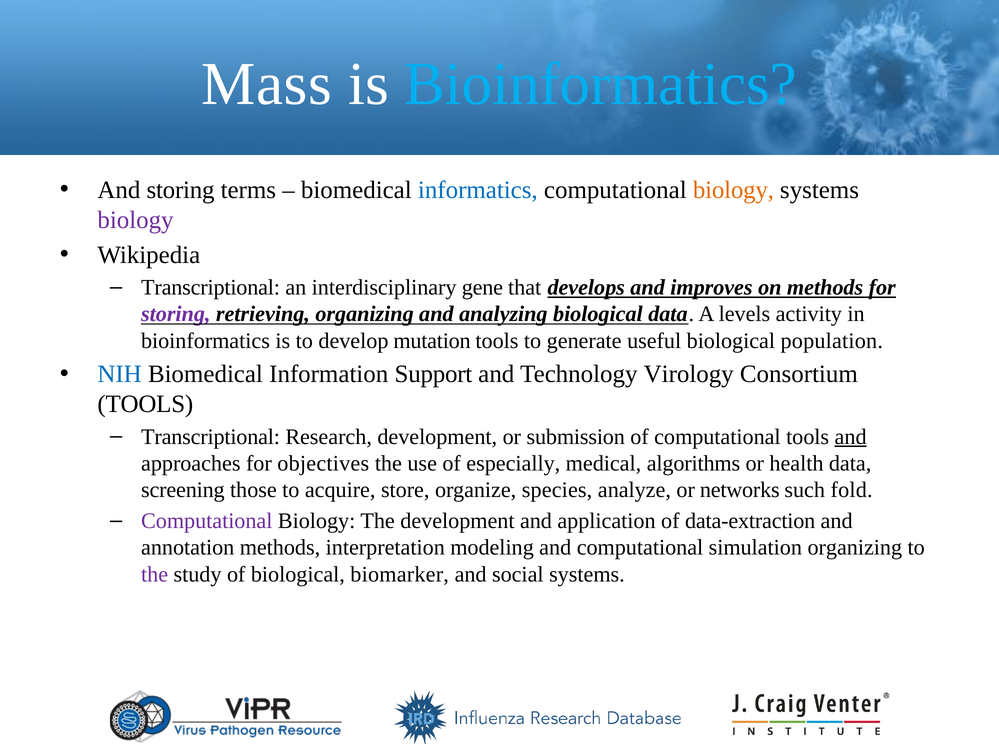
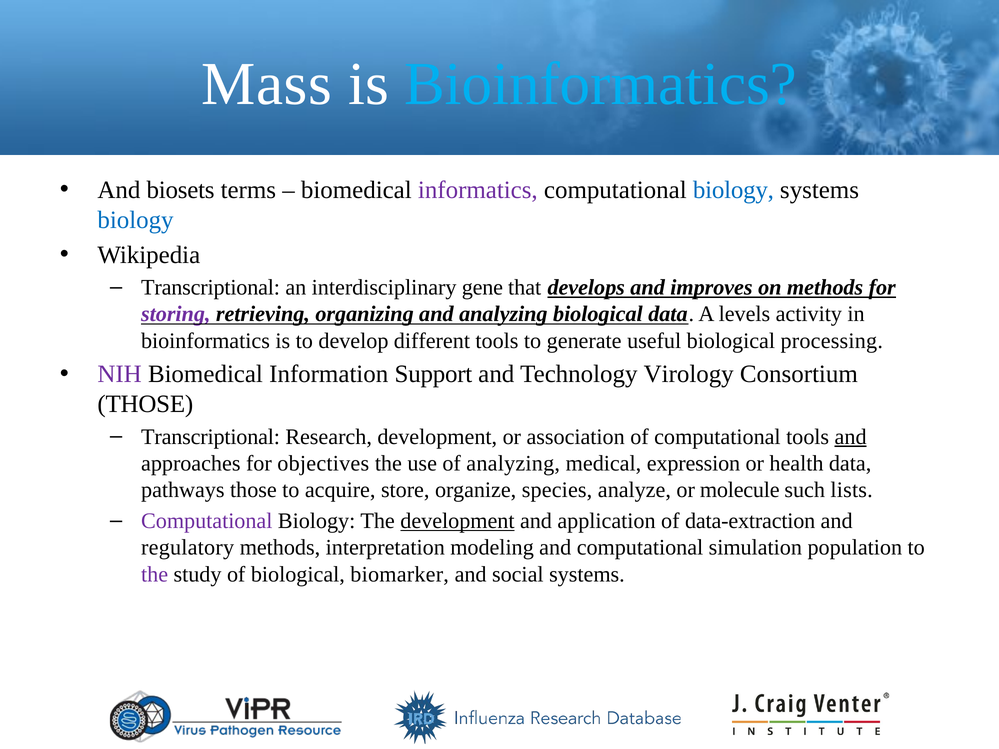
And storing: storing -> biosets
informatics colour: blue -> purple
biology at (733, 190) colour: orange -> blue
biology at (136, 220) colour: purple -> blue
mutation: mutation -> different
population: population -> processing
NIH colour: blue -> purple
TOOLS at (145, 404): TOOLS -> THOSE
submission: submission -> association
of especially: especially -> analyzing
algorithms: algorithms -> expression
screening: screening -> pathways
networks: networks -> molecule
fold: fold -> lists
development at (457, 521) underline: none -> present
annotation: annotation -> regulatory
simulation organizing: organizing -> population
